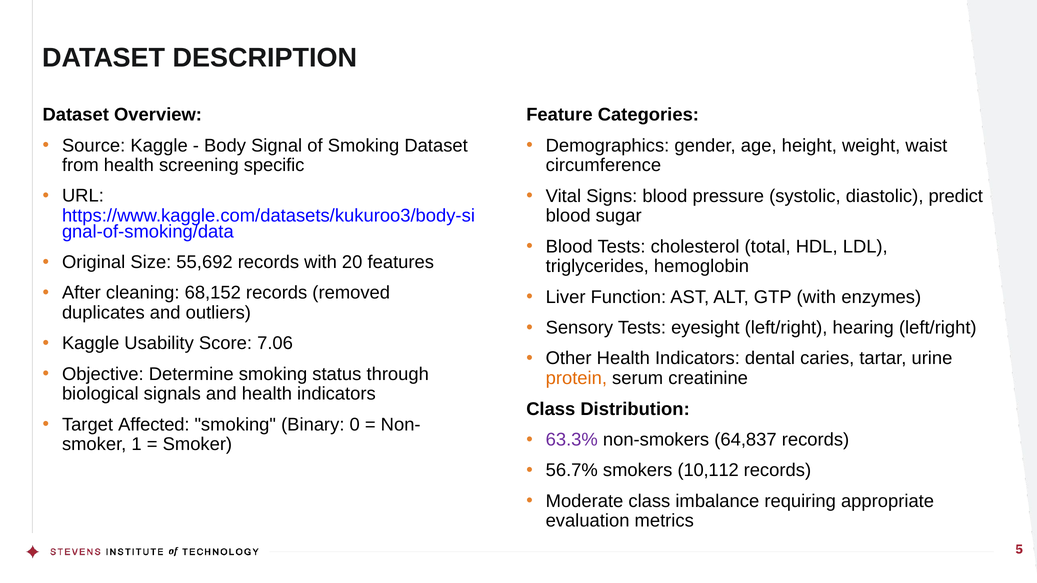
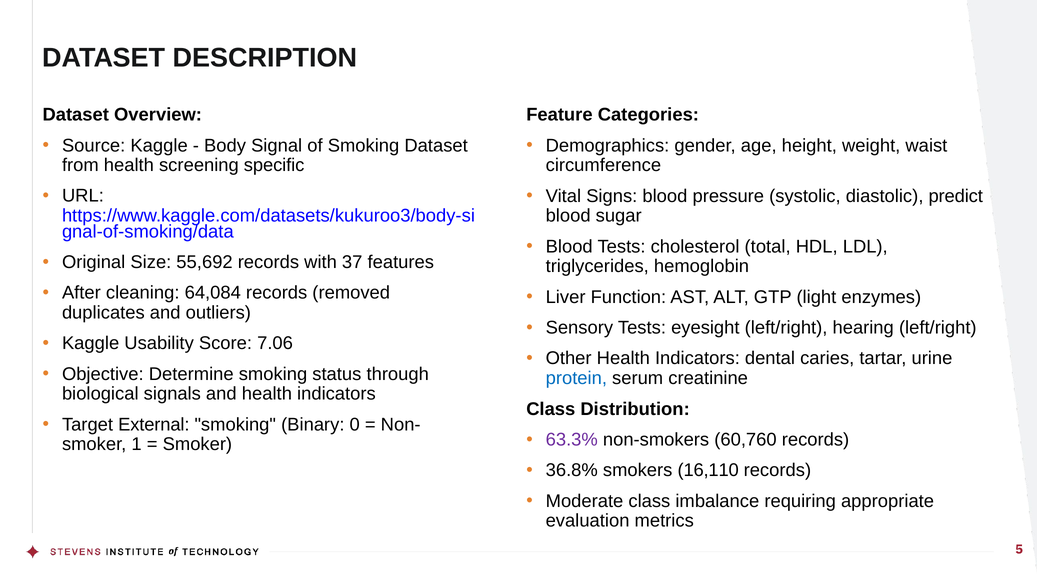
20: 20 -> 37
68,152: 68,152 -> 64,084
GTP with: with -> light
protein colour: orange -> blue
Affected: Affected -> External
64,837: 64,837 -> 60,760
56.7%: 56.7% -> 36.8%
10,112: 10,112 -> 16,110
